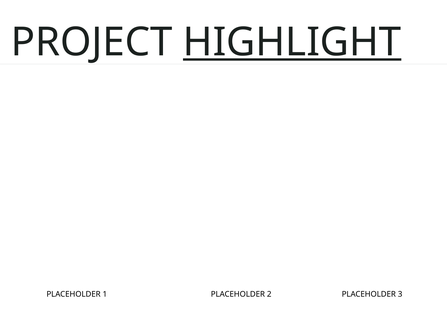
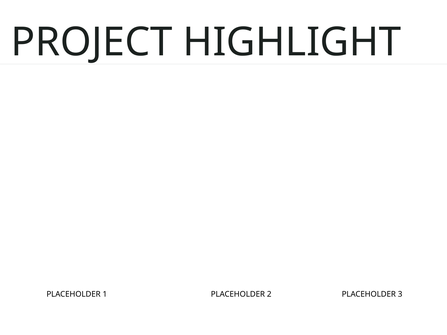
HIGHLIGHT underline: present -> none
